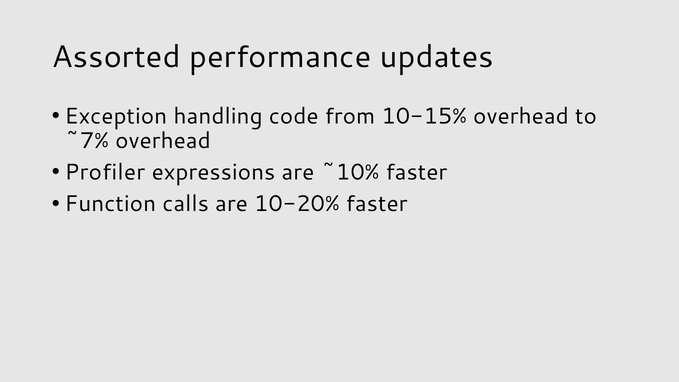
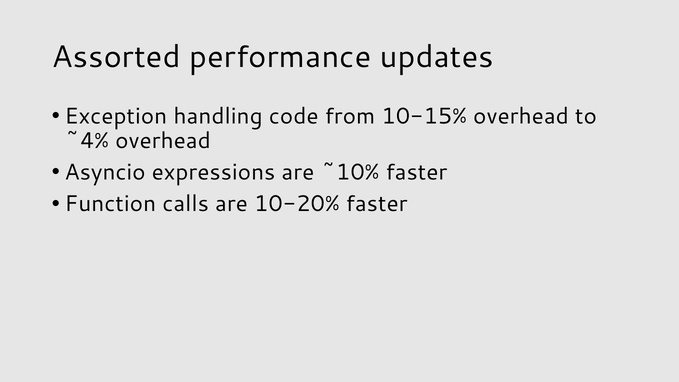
~7%: ~7% -> ~4%
Profiler: Profiler -> Asyncio
